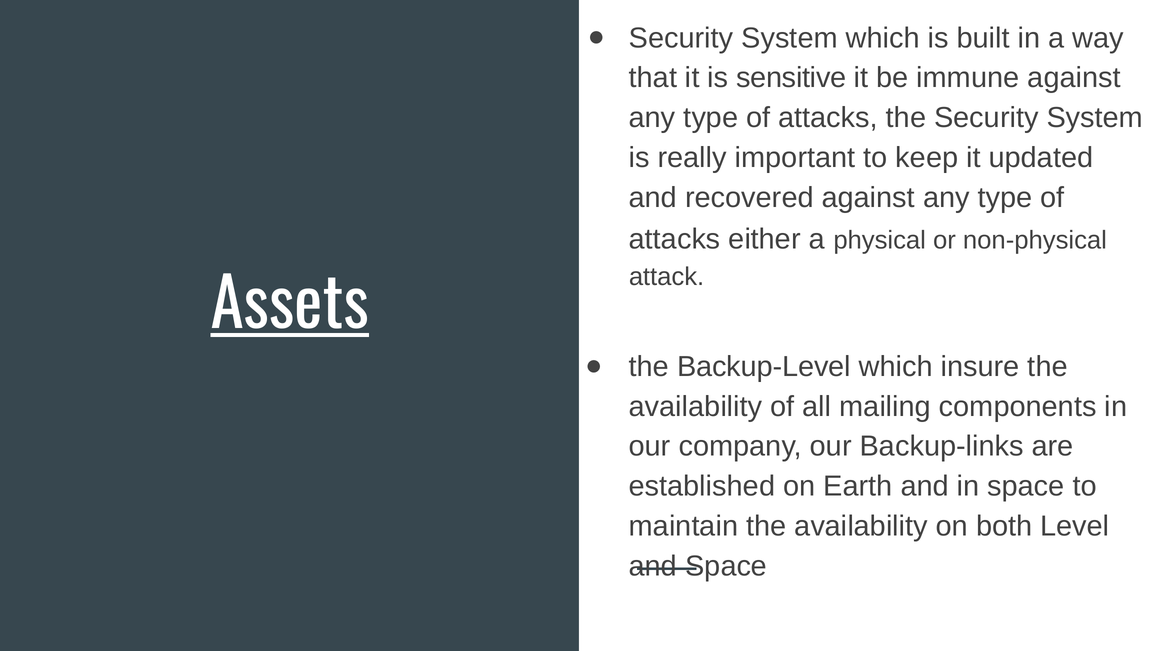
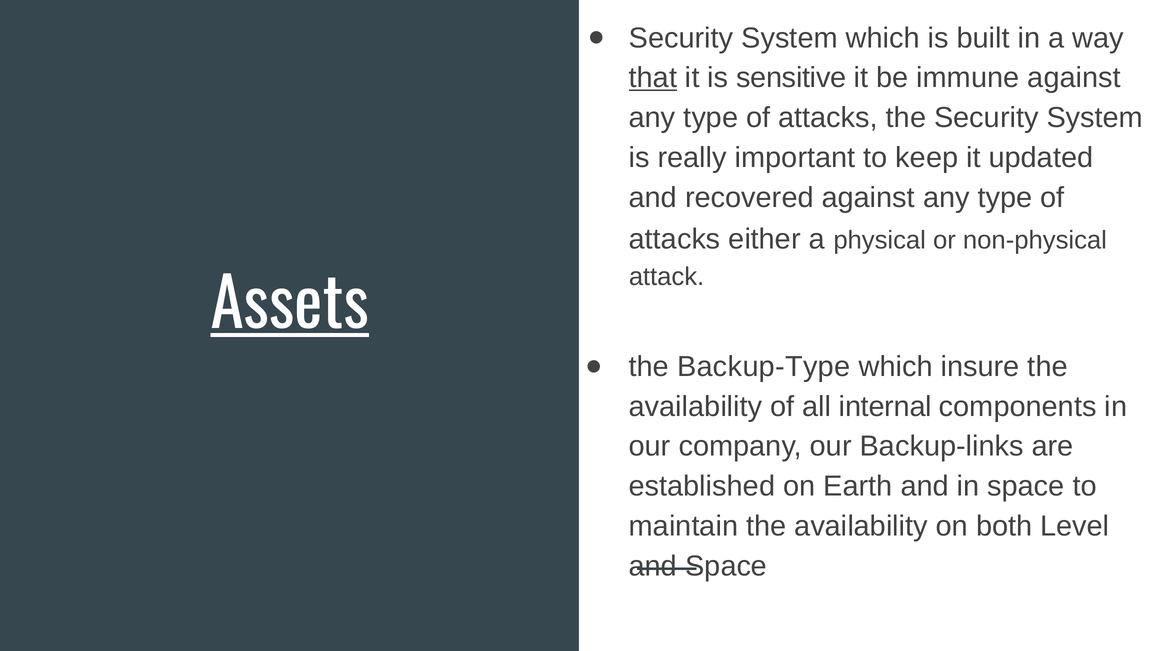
that underline: none -> present
Backup-Level: Backup-Level -> Backup-Type
mailing: mailing -> internal
